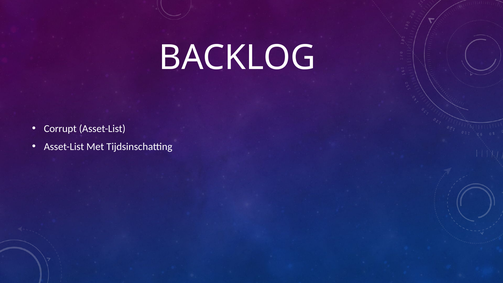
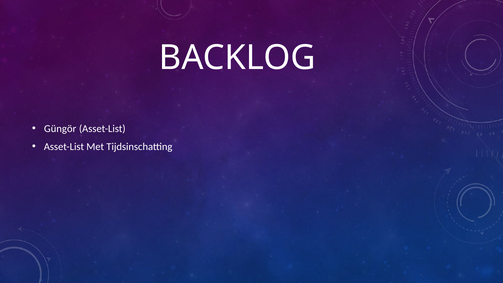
Corrupt: Corrupt -> Güngör
